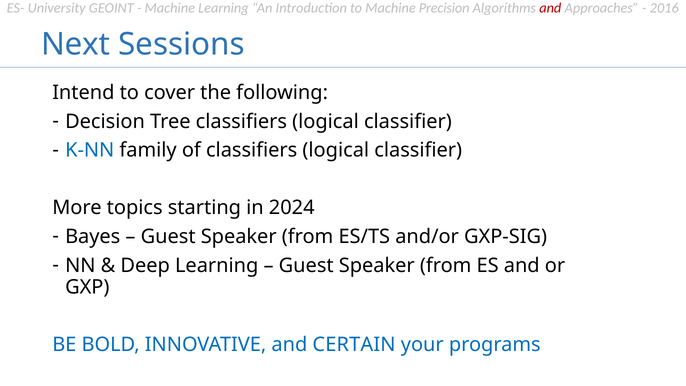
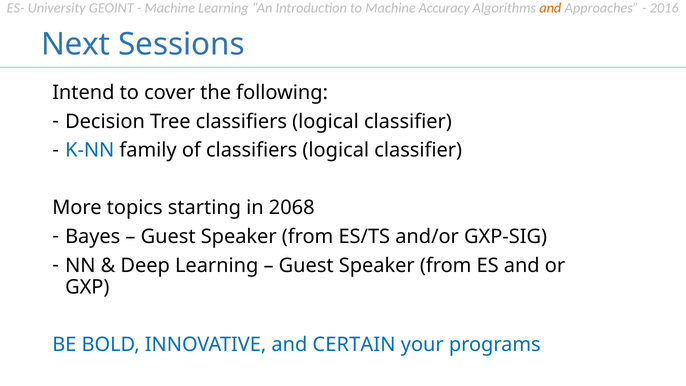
Precision: Precision -> Accuracy
and at (550, 8) colour: red -> orange
2024: 2024 -> 2068
